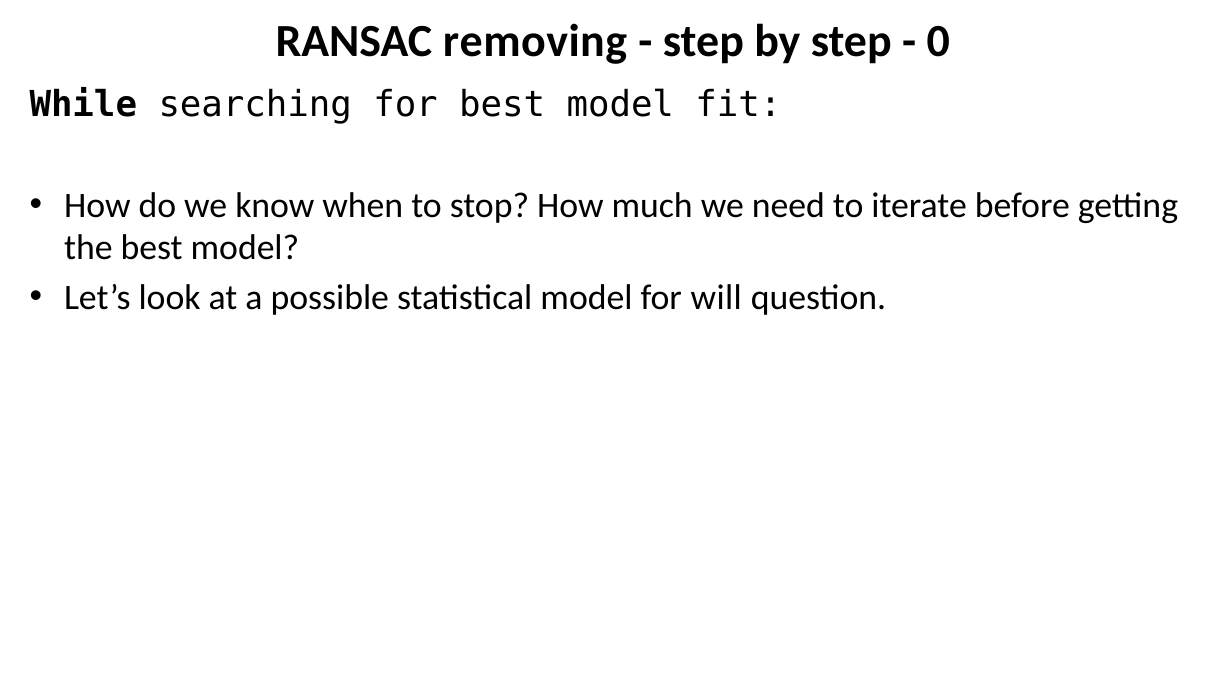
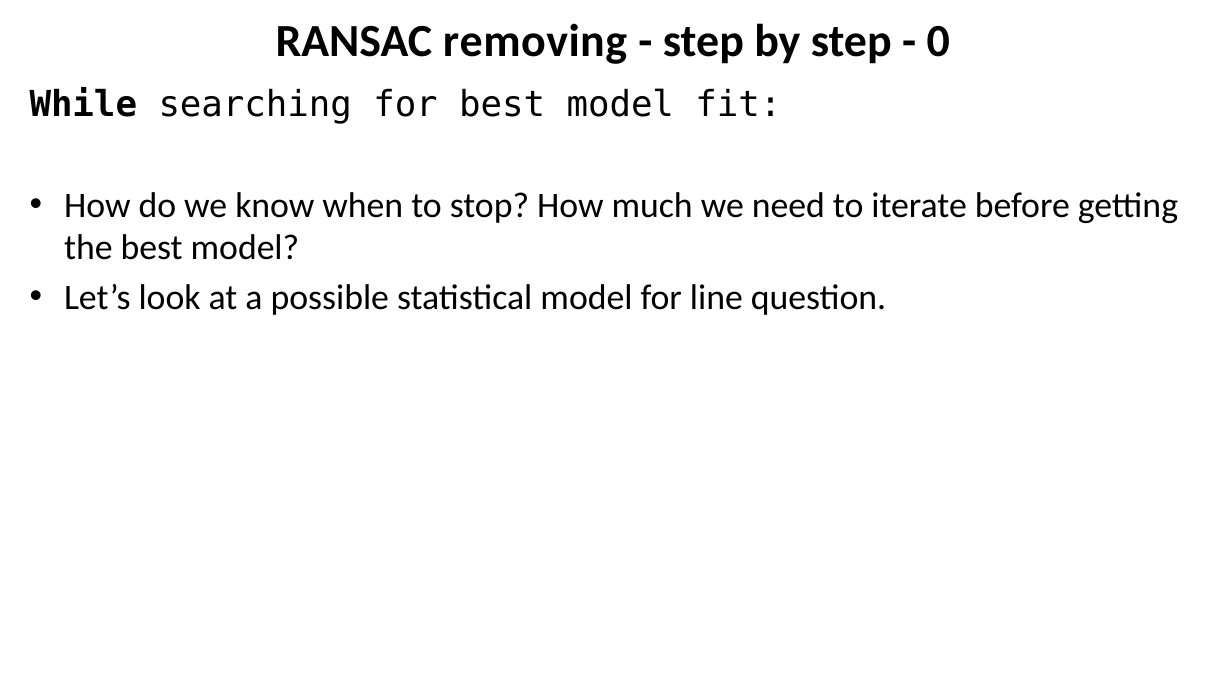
will: will -> line
